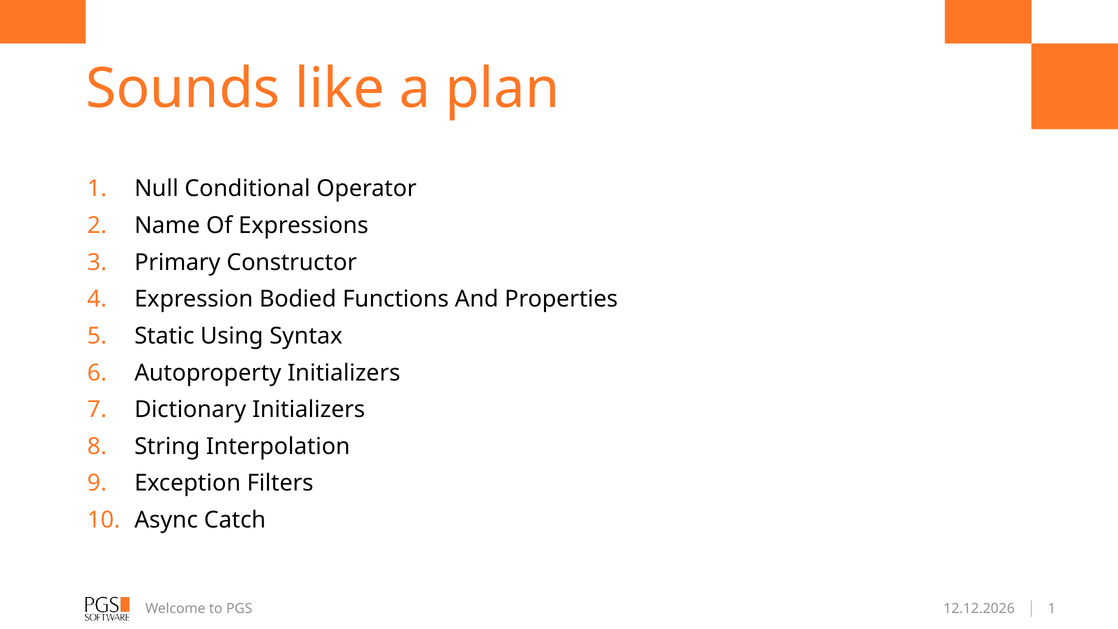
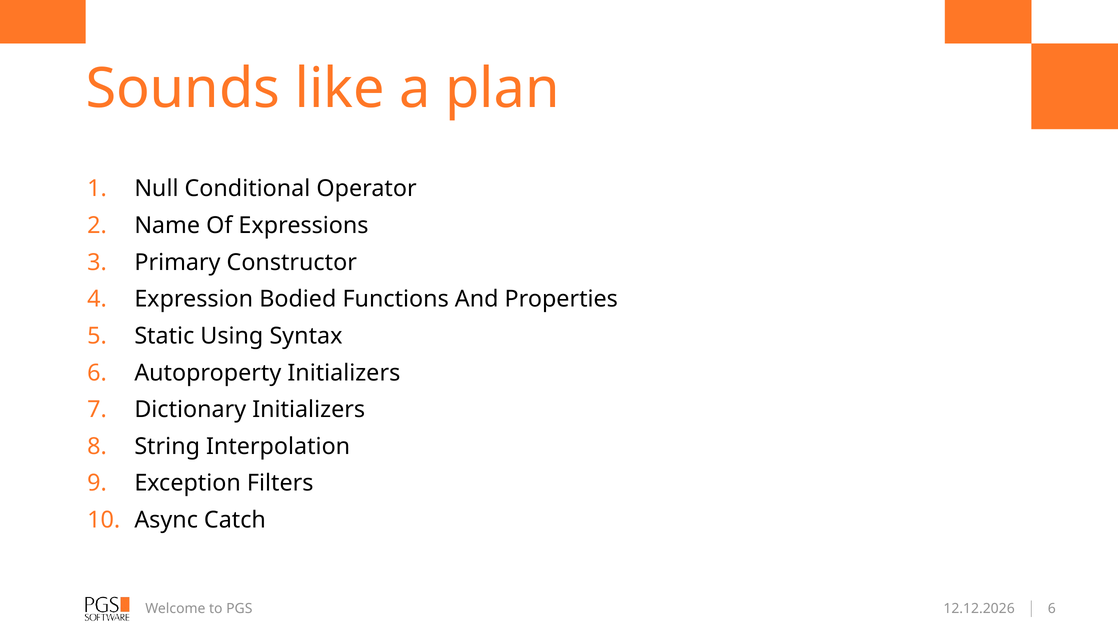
1 at (1052, 608): 1 -> 6
